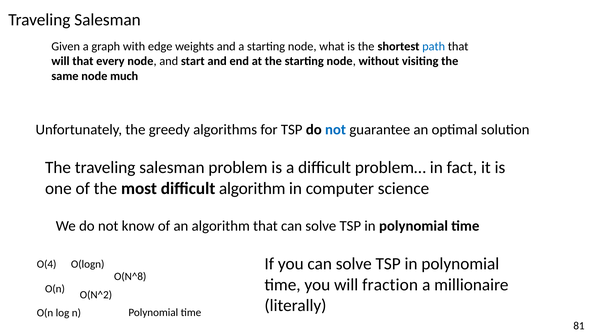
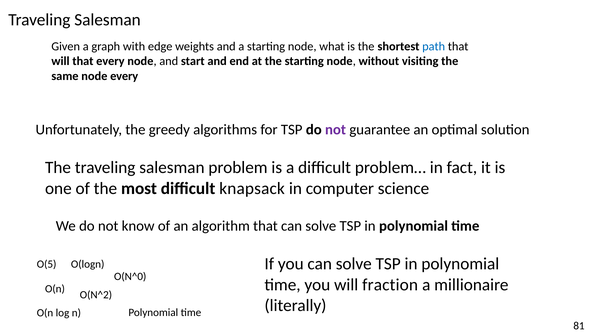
node much: much -> every
not at (336, 129) colour: blue -> purple
difficult algorithm: algorithm -> knapsack
O(4: O(4 -> O(5
O(N^8: O(N^8 -> O(N^0
